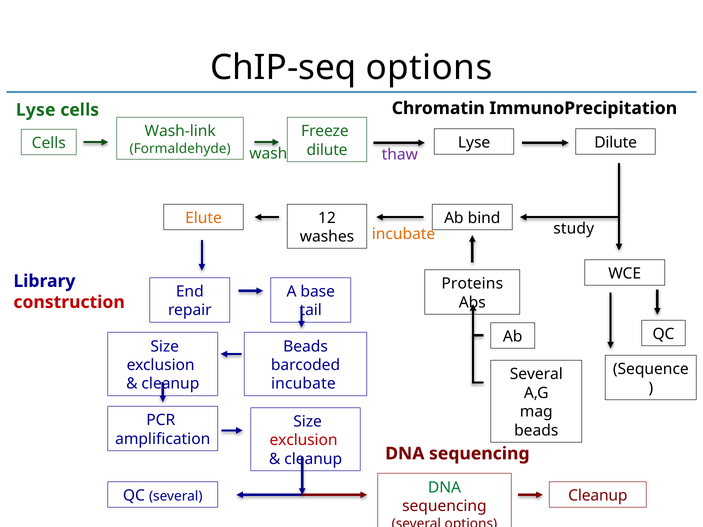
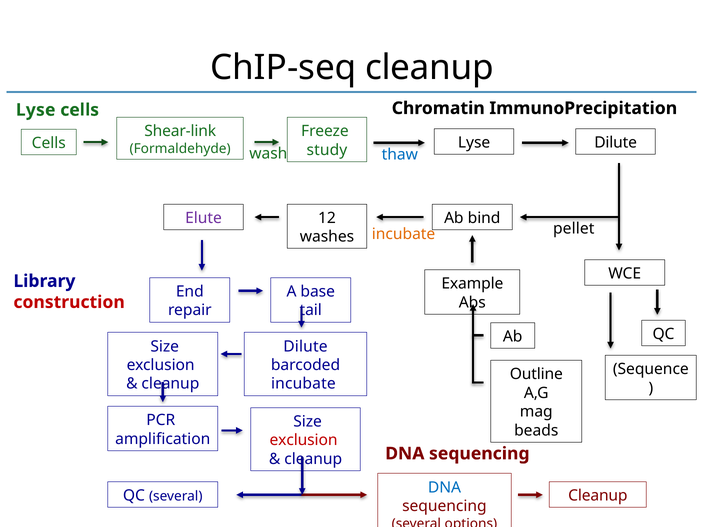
ChIP-seq options: options -> cleanup
Wash-link: Wash-link -> Shear-link
dilute at (327, 150): dilute -> study
thaw colour: purple -> blue
Elute colour: orange -> purple
study: study -> pellet
Proteins: Proteins -> Example
Beads at (306, 347): Beads -> Dilute
Several at (536, 374): Several -> Outline
DNA at (444, 488) colour: green -> blue
